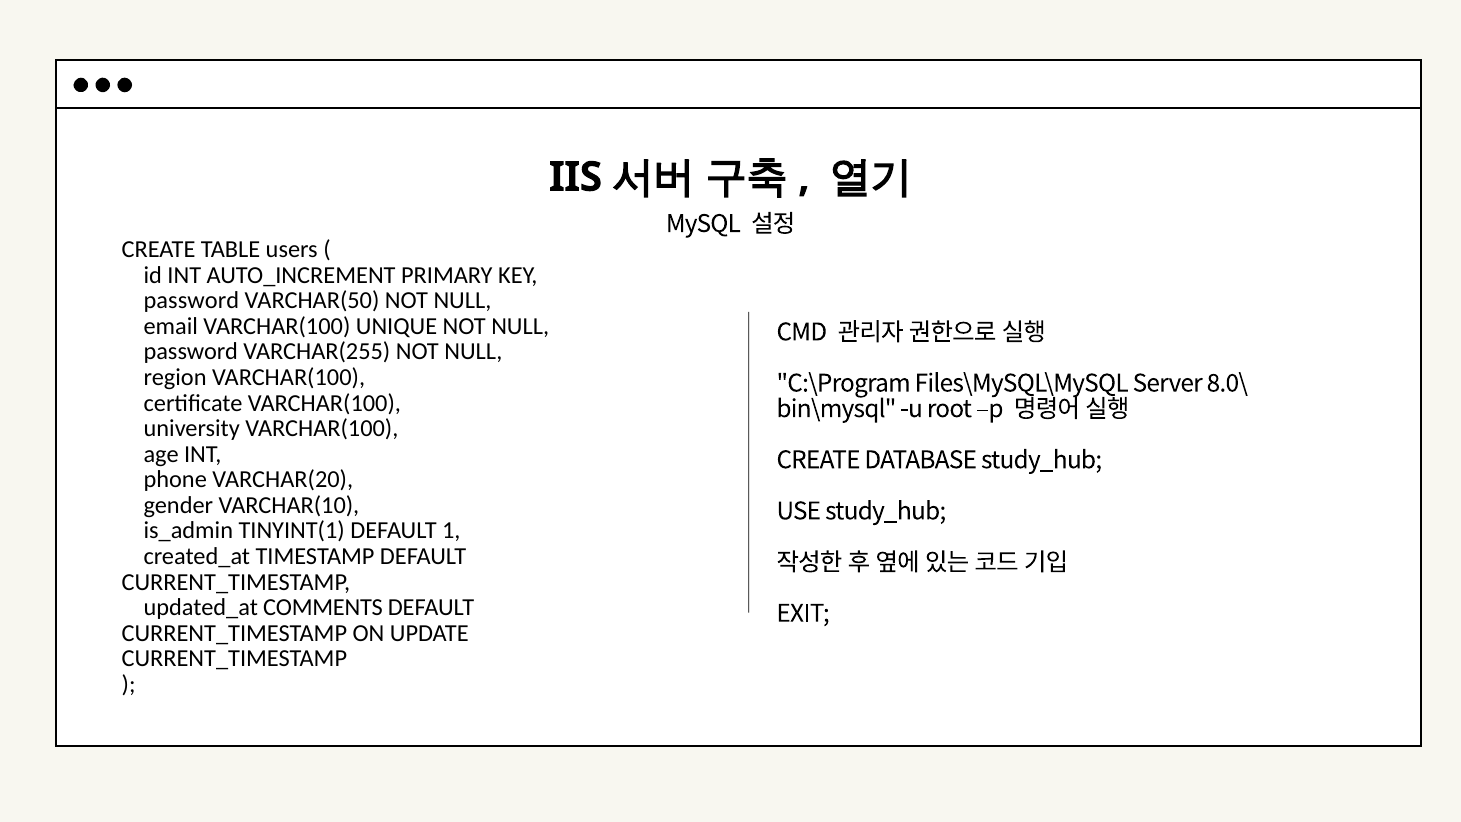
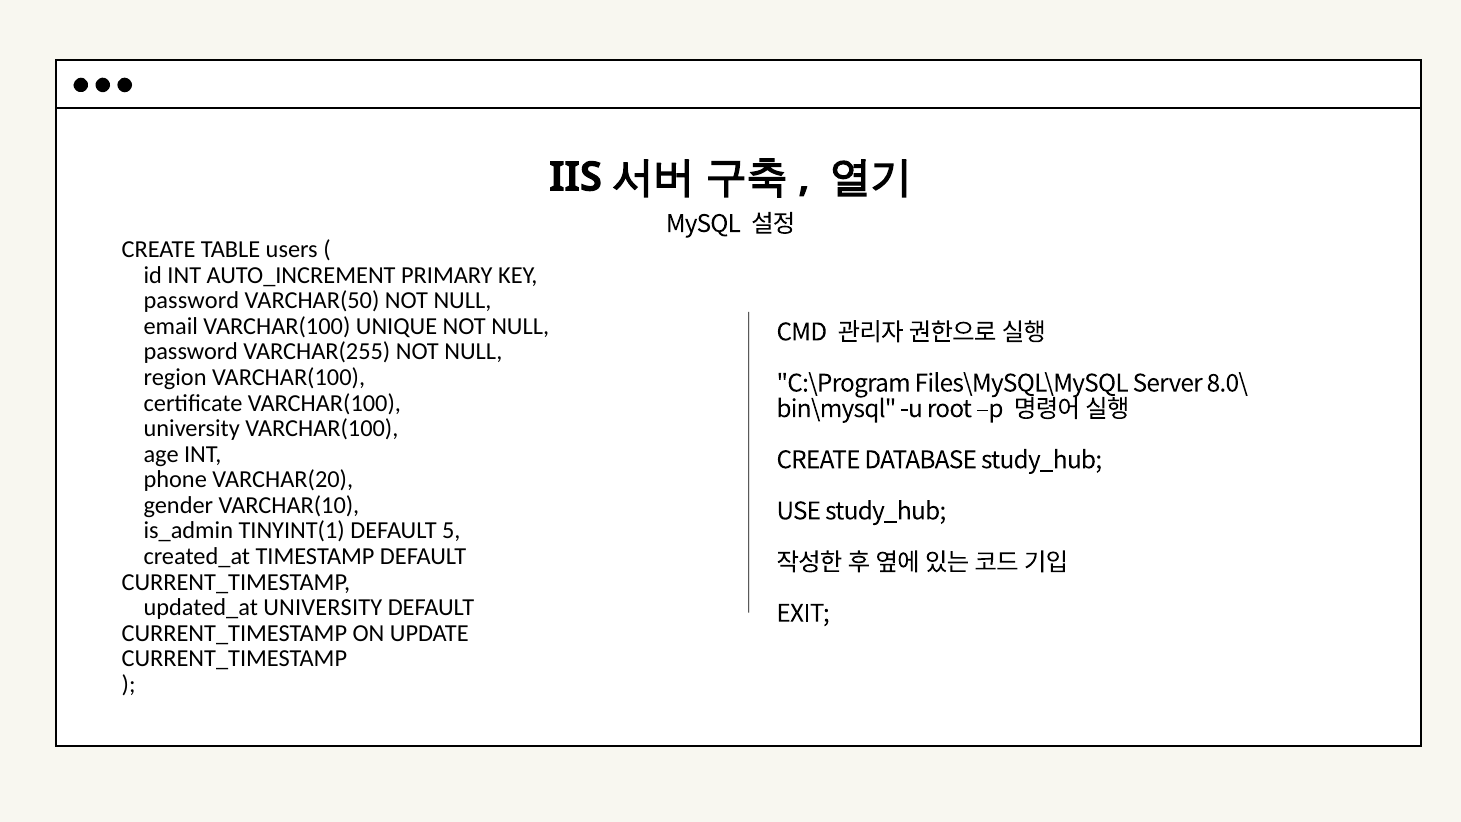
1: 1 -> 5
updated_at COMMENTS: COMMENTS -> UNIVERSITY
